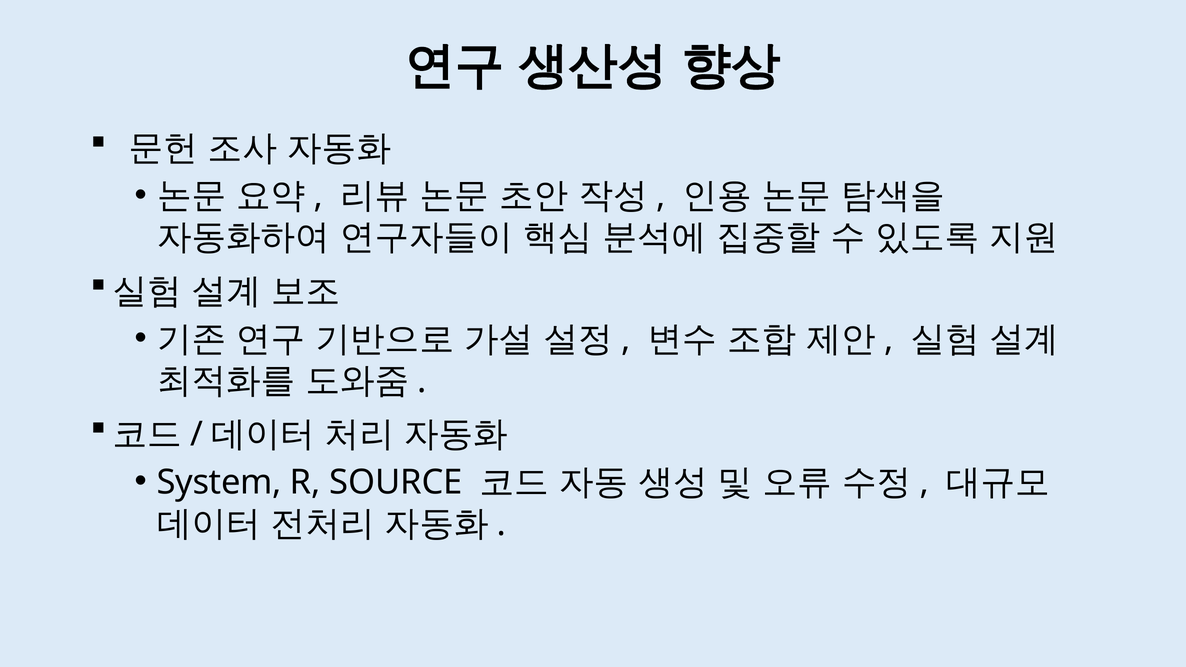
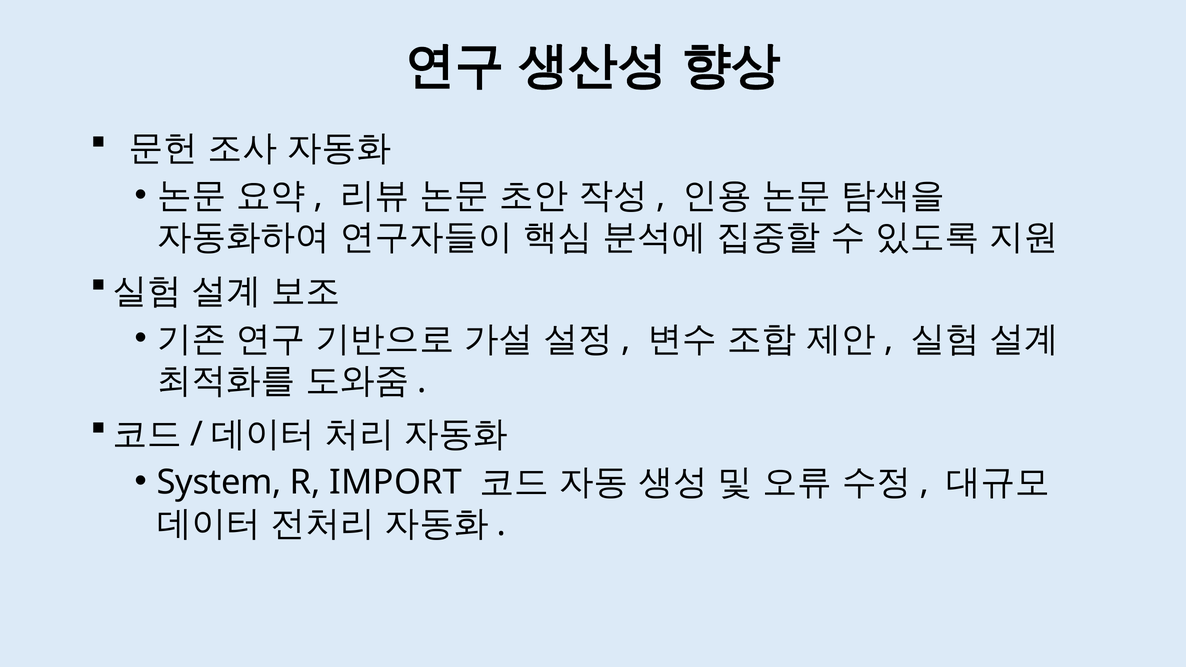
SOURCE: SOURCE -> IMPORT
